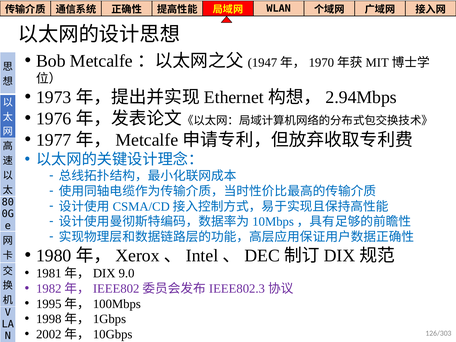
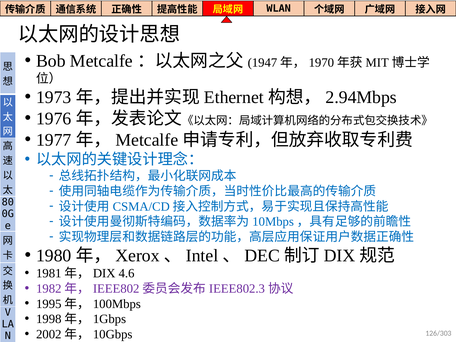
9.0: 9.0 -> 4.6
